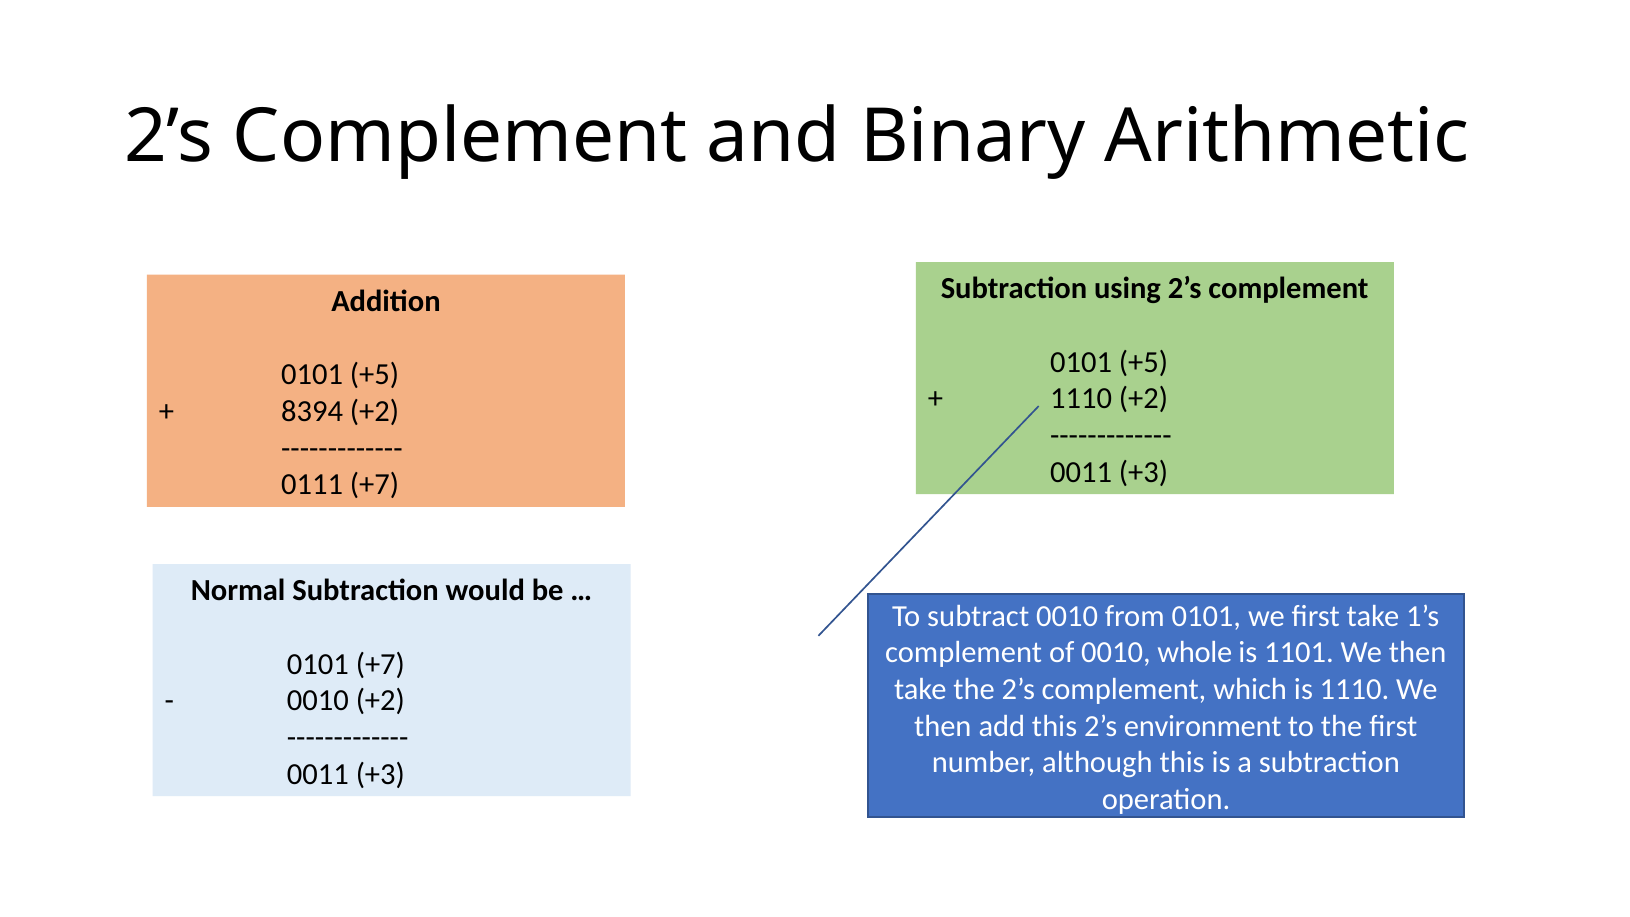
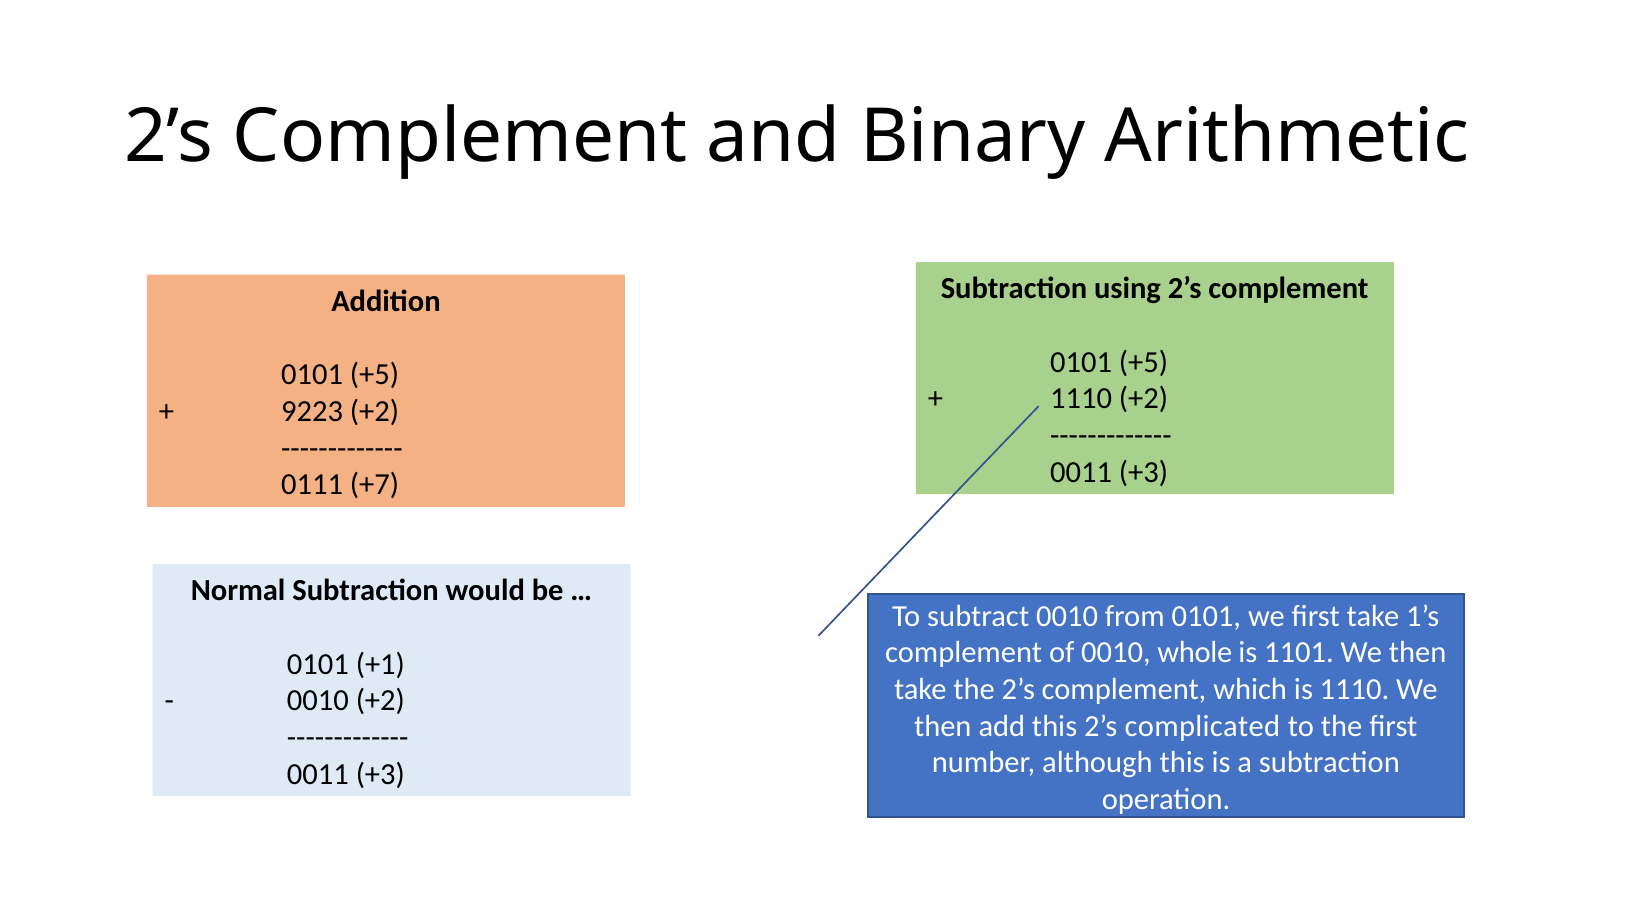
8394: 8394 -> 9223
0101 +7: +7 -> +1
environment: environment -> complicated
